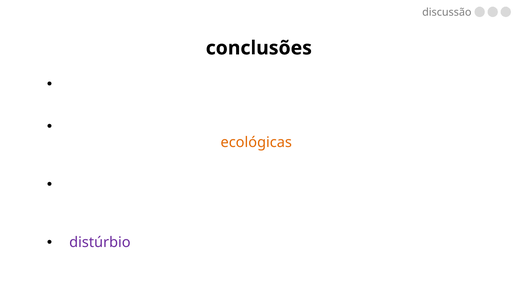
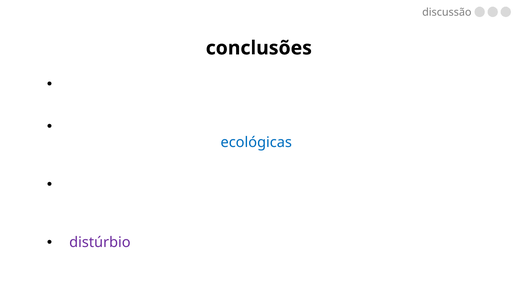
ecológicas colour: orange -> blue
